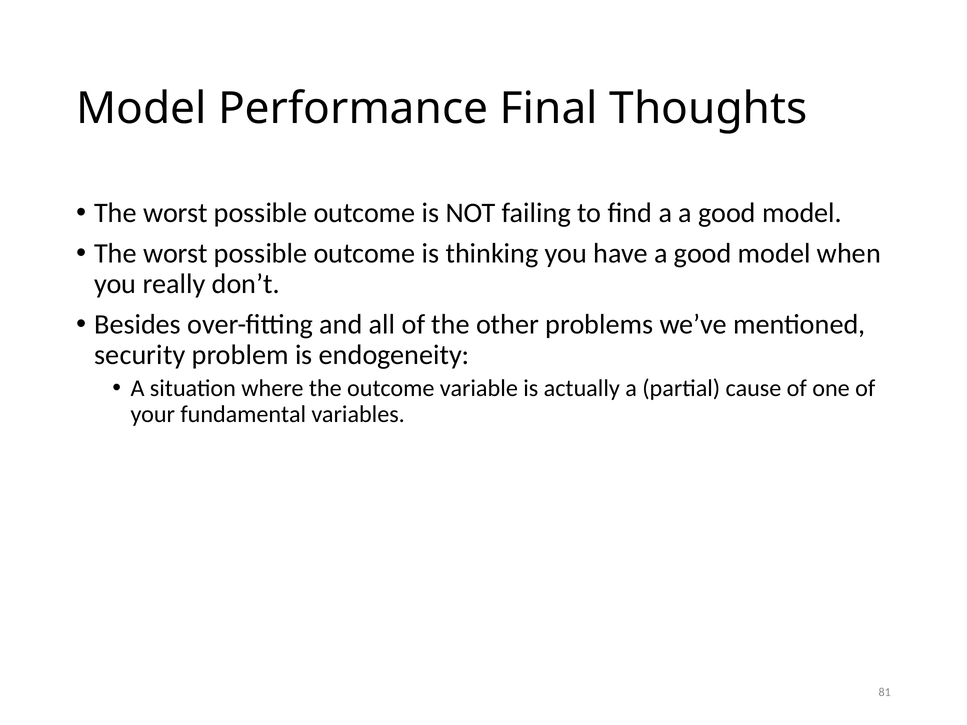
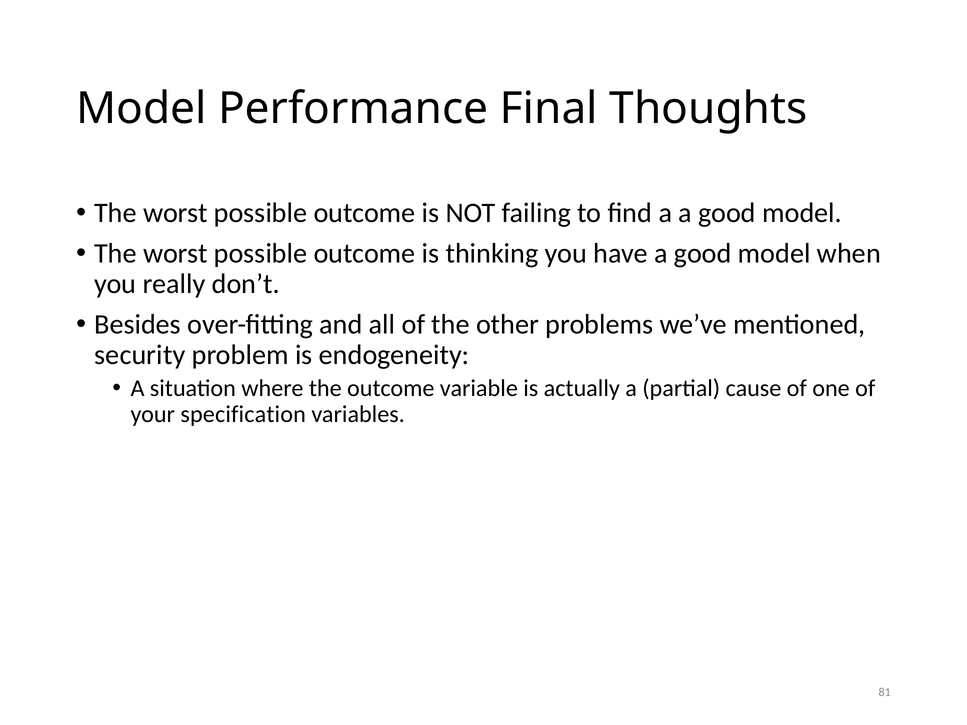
fundamental: fundamental -> specification
